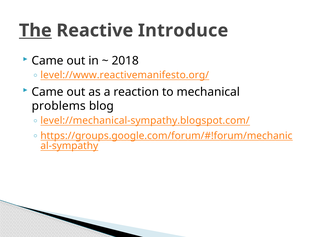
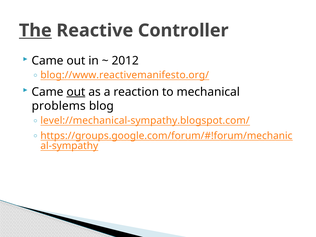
Introduce: Introduce -> Controller
2018: 2018 -> 2012
level://www.reactivemanifesto.org/: level://www.reactivemanifesto.org/ -> blog://www.reactivemanifesto.org/
out at (76, 92) underline: none -> present
